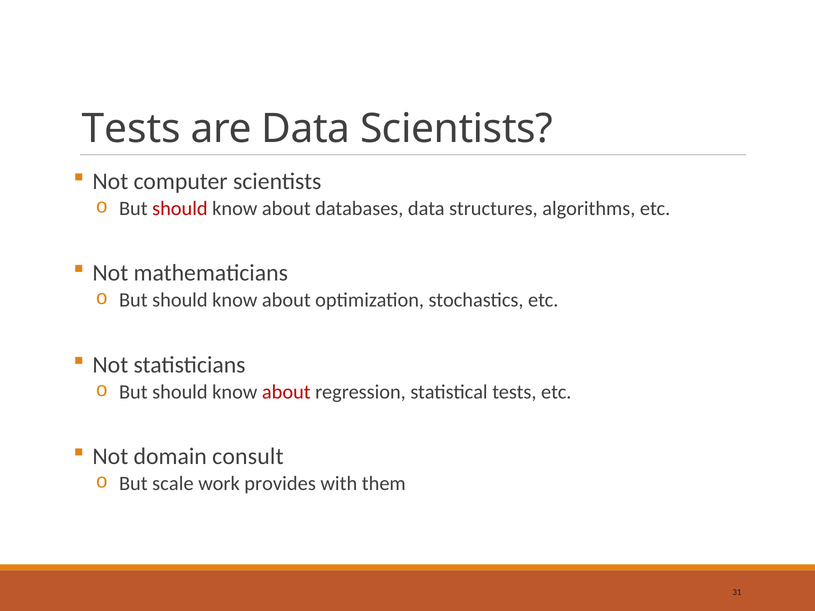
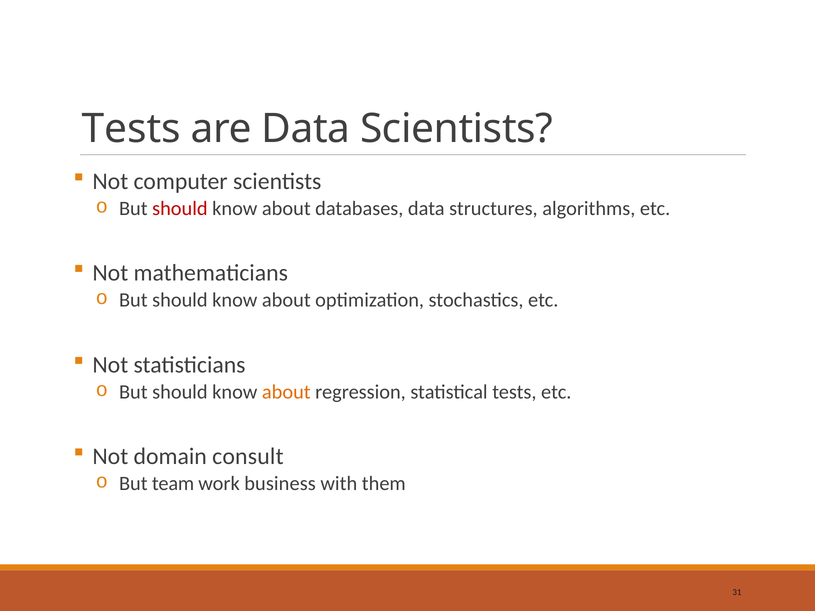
about at (286, 392) colour: red -> orange
scale: scale -> team
provides: provides -> business
